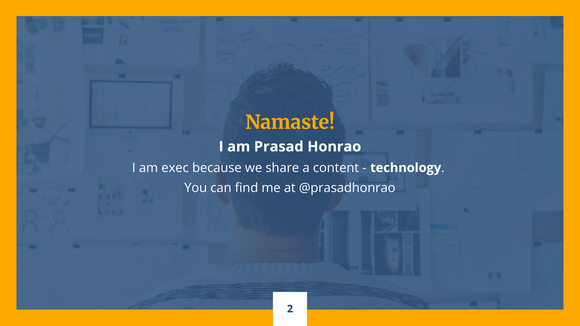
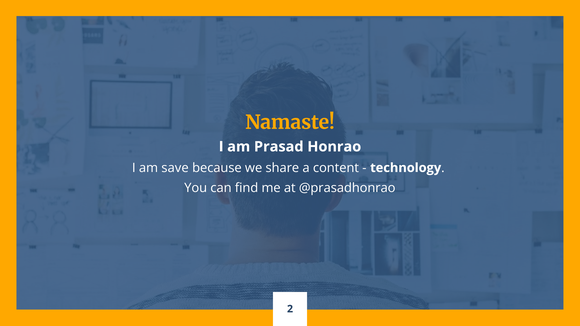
exec: exec -> save
